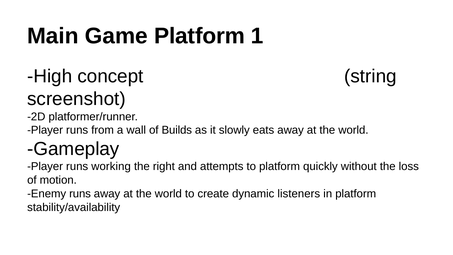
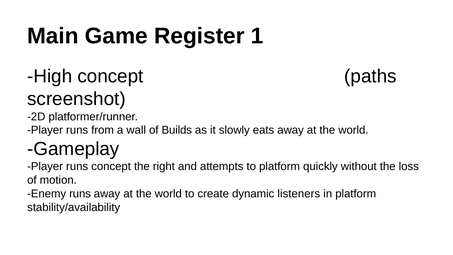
Game Platform: Platform -> Register
string: string -> paths
runs working: working -> concept
